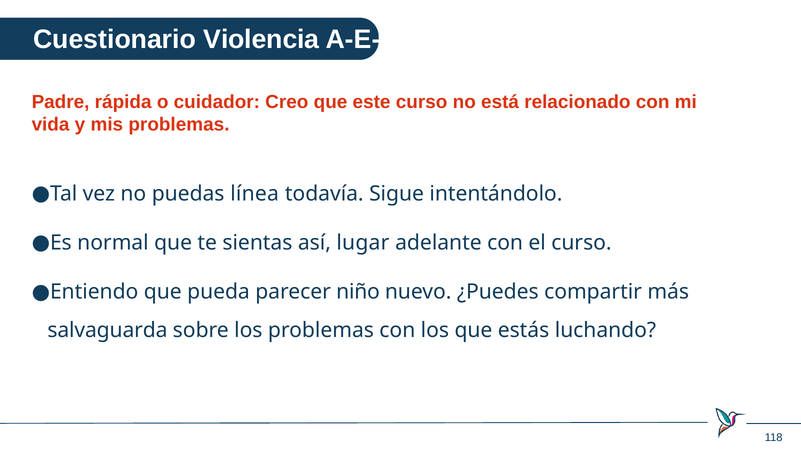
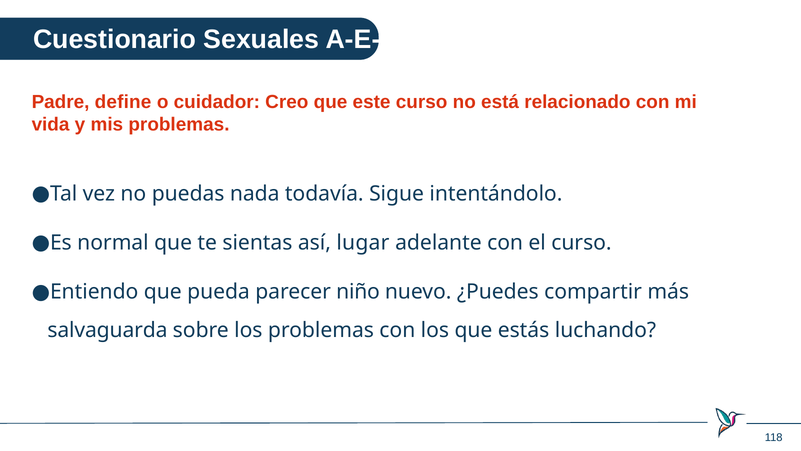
Violencia: Violencia -> Sexuales
rápida: rápida -> define
línea: línea -> nada
